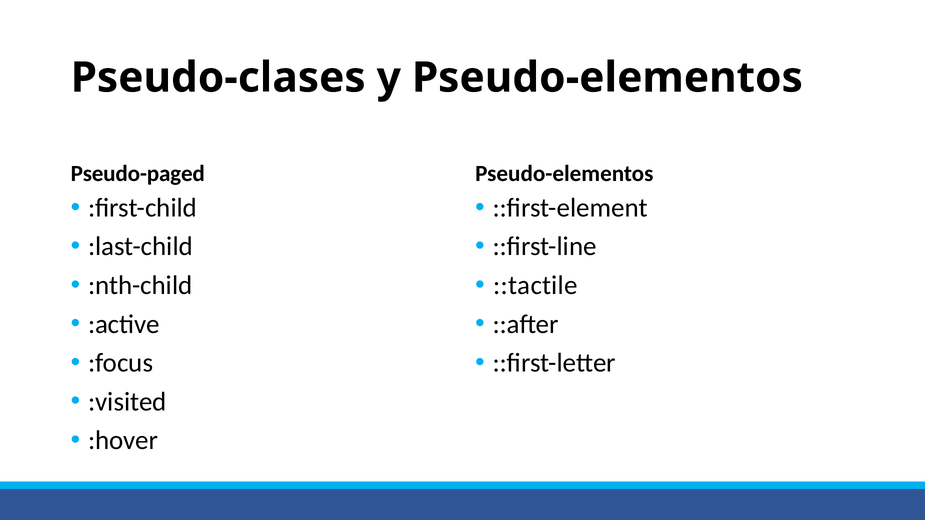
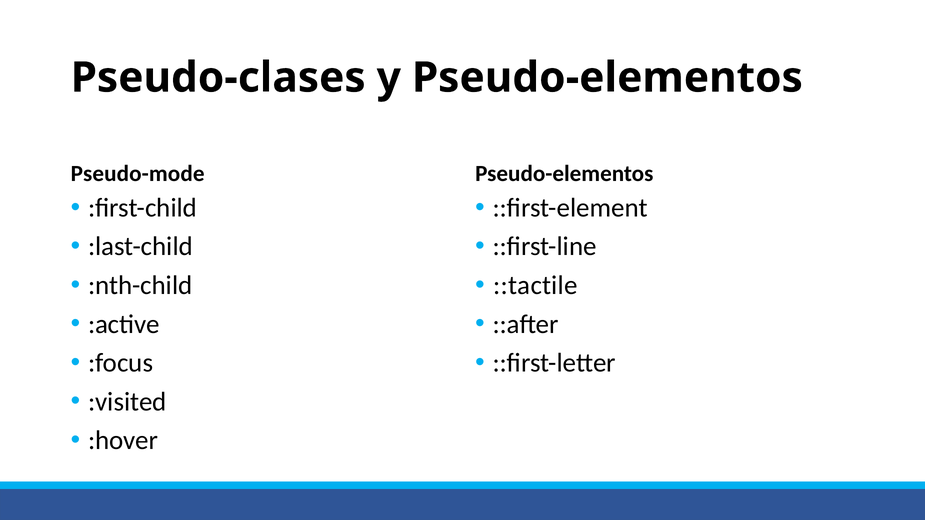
Pseudo-paged: Pseudo-paged -> Pseudo-mode
